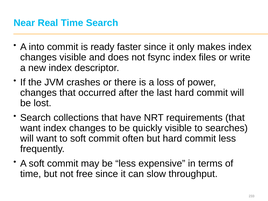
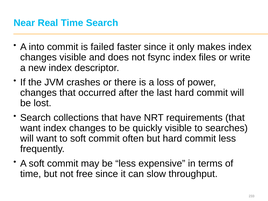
ready: ready -> failed
